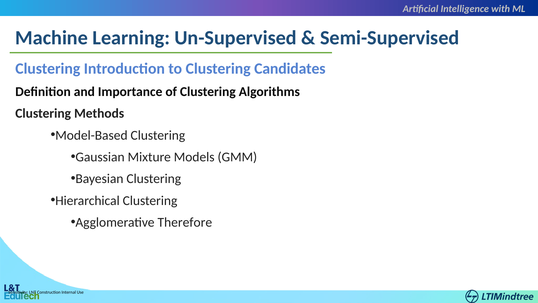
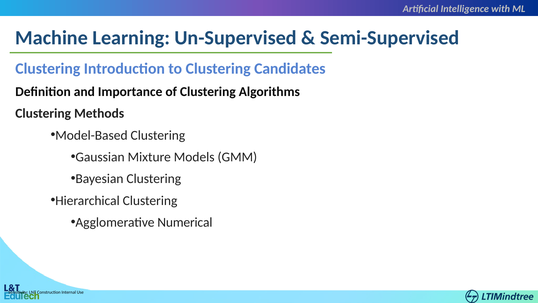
Therefore: Therefore -> Numerical
